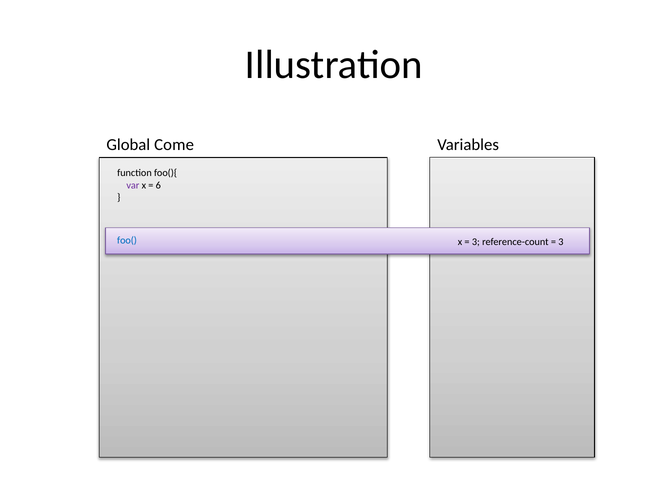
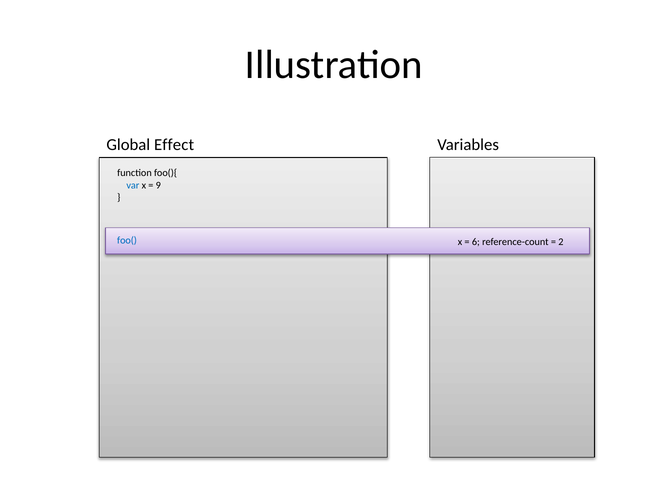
Come: Come -> Effect
var colour: purple -> blue
6: 6 -> 9
3 at (476, 242): 3 -> 6
3 at (561, 242): 3 -> 2
